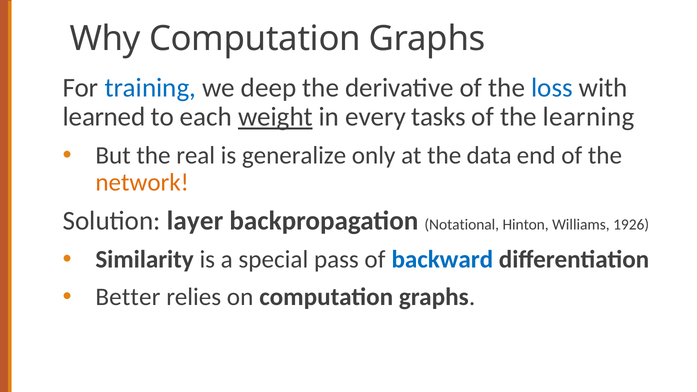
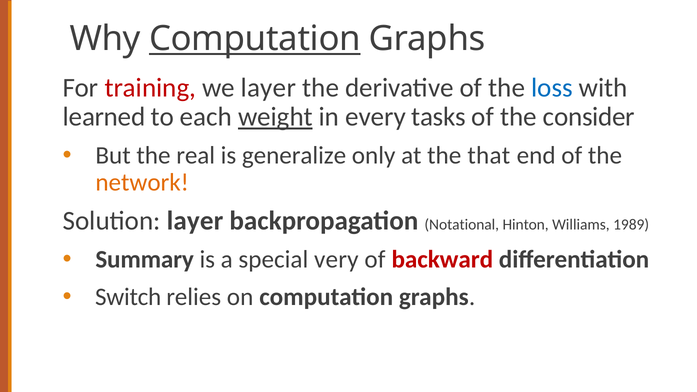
Computation at (255, 39) underline: none -> present
training colour: blue -> red
we deep: deep -> layer
learning: learning -> consider
data: data -> that
1926: 1926 -> 1989
Similarity: Similarity -> Summary
pass: pass -> very
backward colour: blue -> red
Better: Better -> Switch
